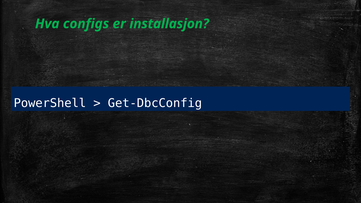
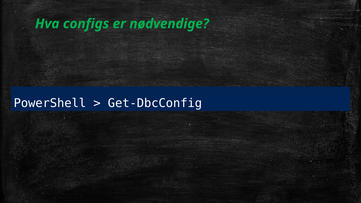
installasjon: installasjon -> nødvendige
